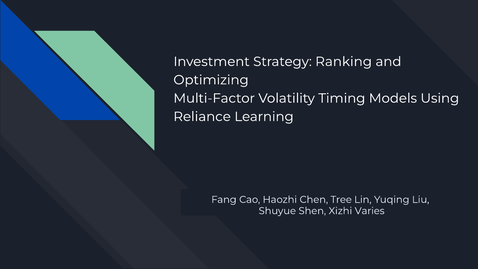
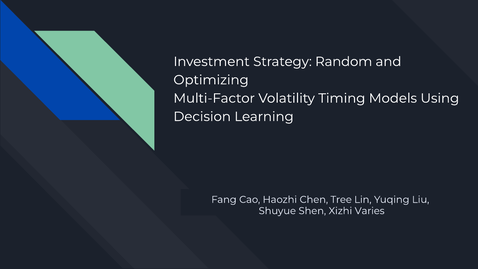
Ranking: Ranking -> Random
Reliance: Reliance -> Decision
